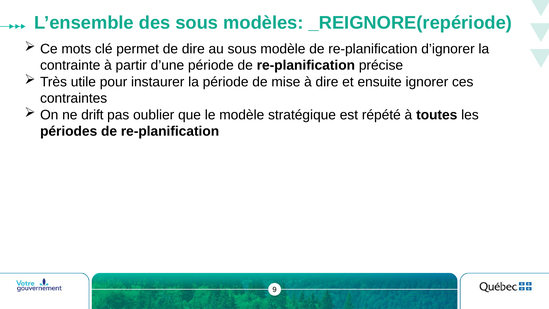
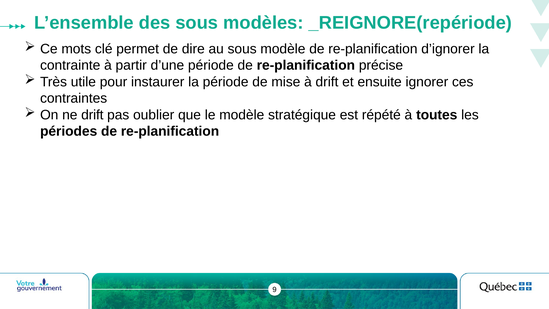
à dire: dire -> drift
